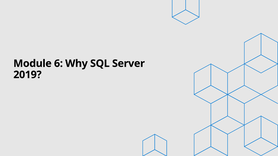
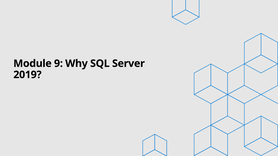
6: 6 -> 9
